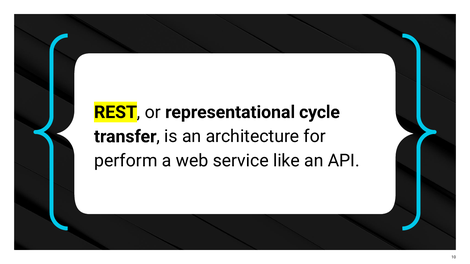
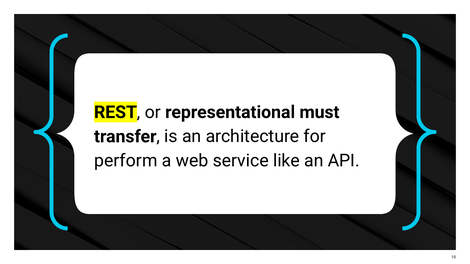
cycle: cycle -> must
